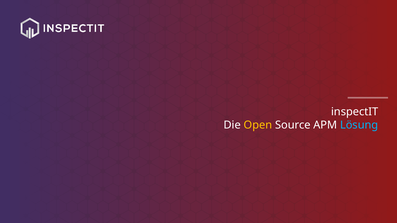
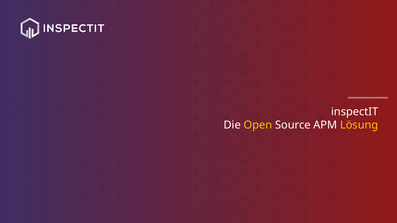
Lösung colour: light blue -> yellow
